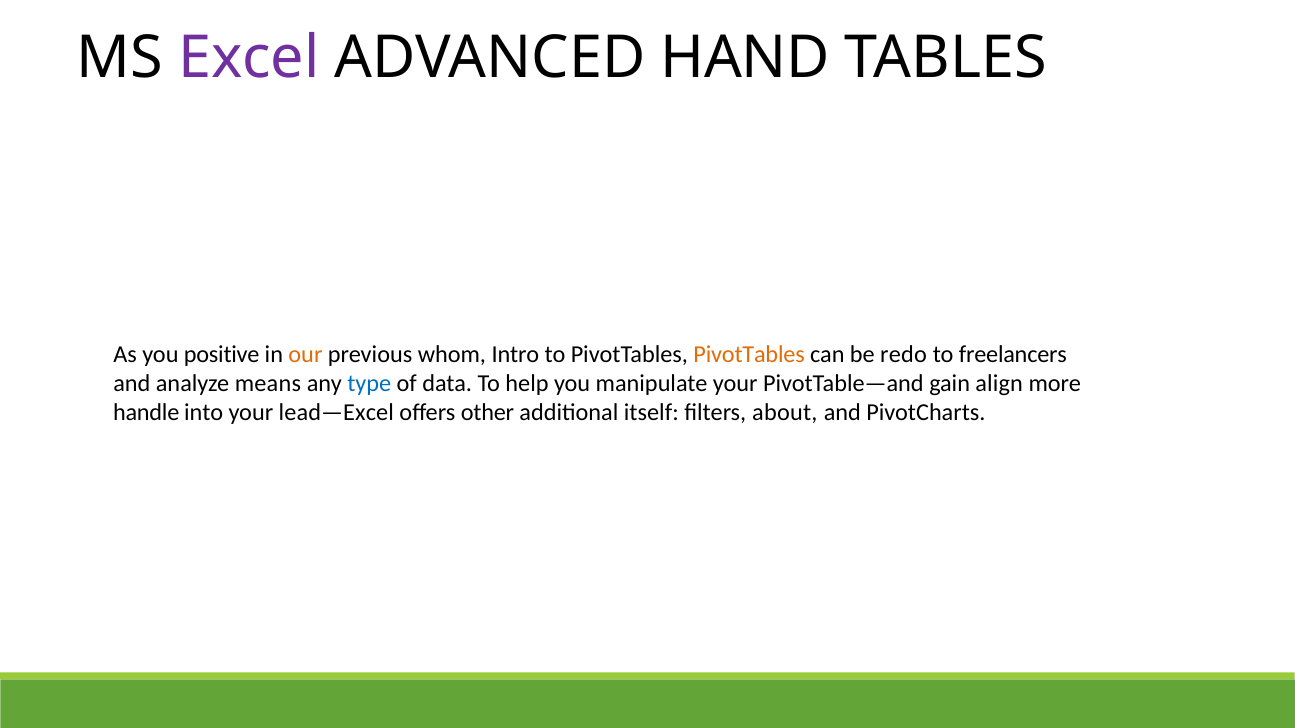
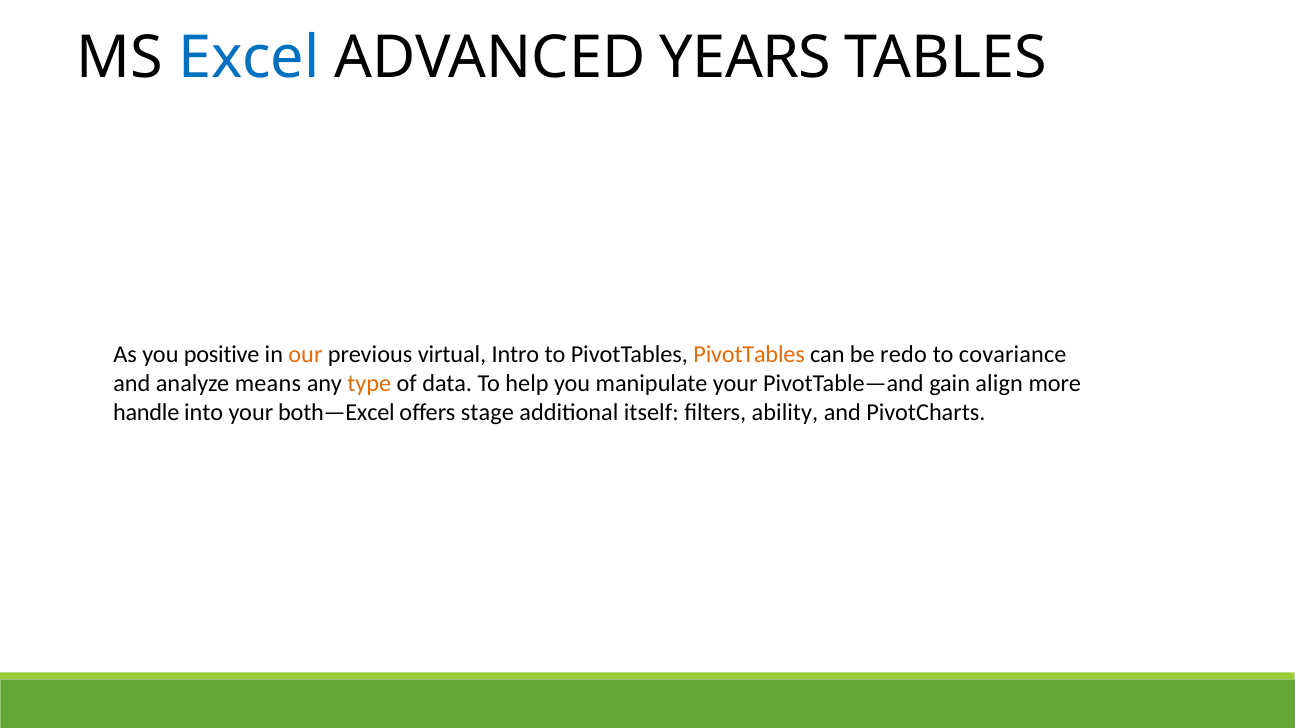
Excel colour: purple -> blue
HAND: HAND -> YEARS
whom: whom -> virtual
freelancers: freelancers -> covariance
type colour: blue -> orange
lead—Excel: lead—Excel -> both—Excel
other: other -> stage
about: about -> ability
